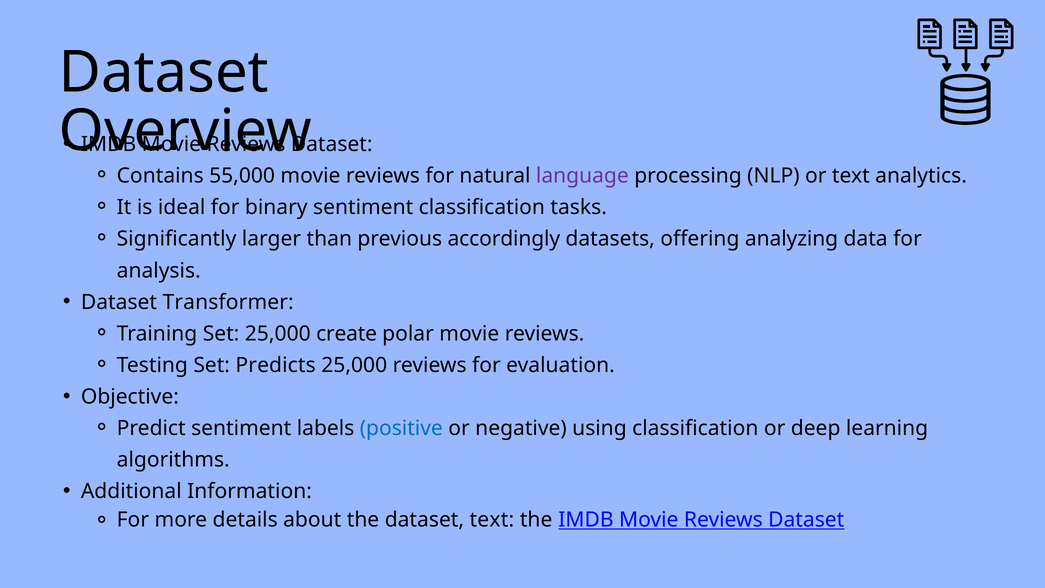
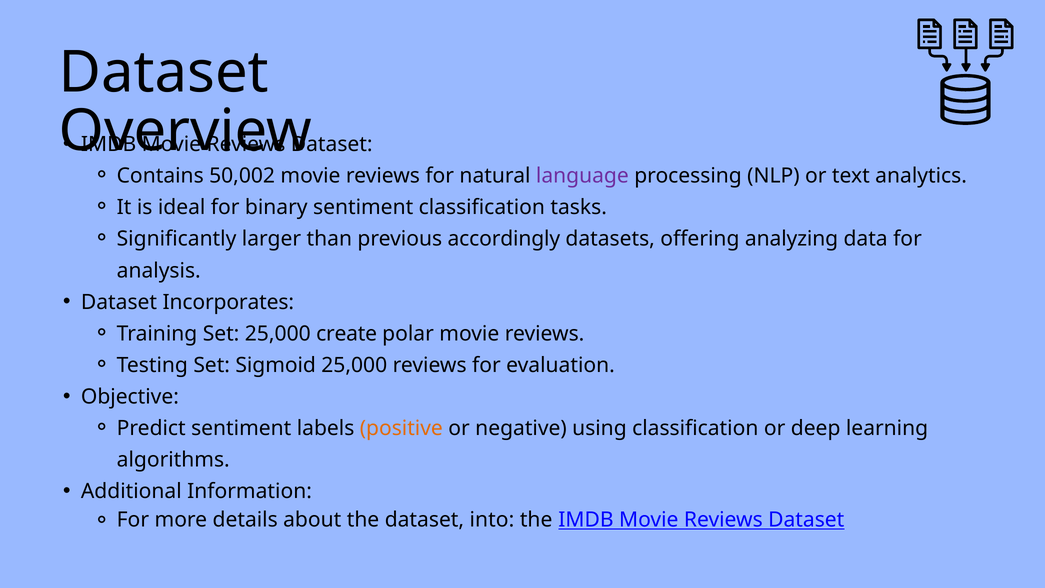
55,000: 55,000 -> 50,002
Transformer: Transformer -> Incorporates
Predicts: Predicts -> Sigmoid
positive colour: blue -> orange
dataset text: text -> into
